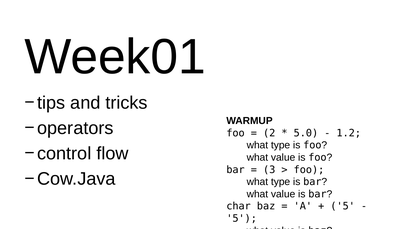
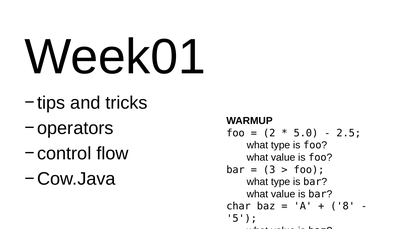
1.2: 1.2 -> 2.5
5 at (343, 206): 5 -> 8
